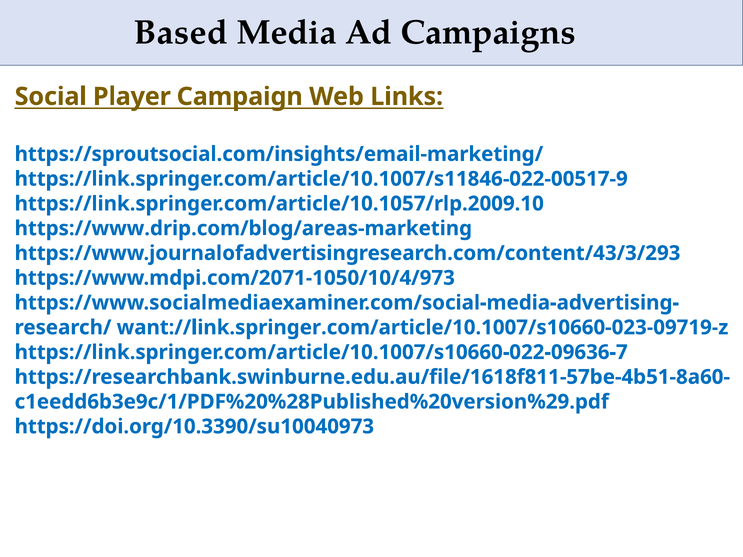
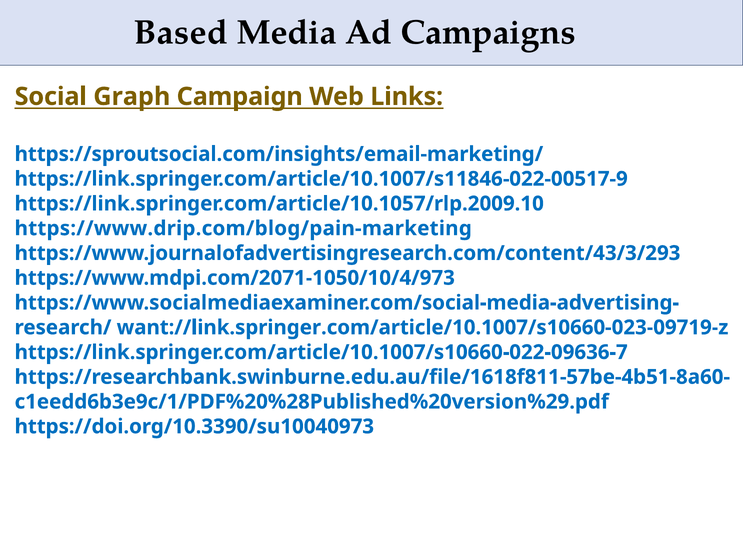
Player: Player -> Graph
https://www.drip.com/blog/areas-marketing: https://www.drip.com/blog/areas-marketing -> https://www.drip.com/blog/pain-marketing
